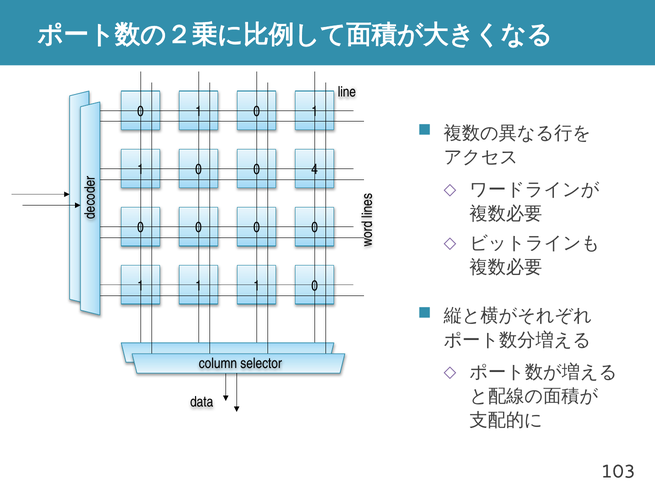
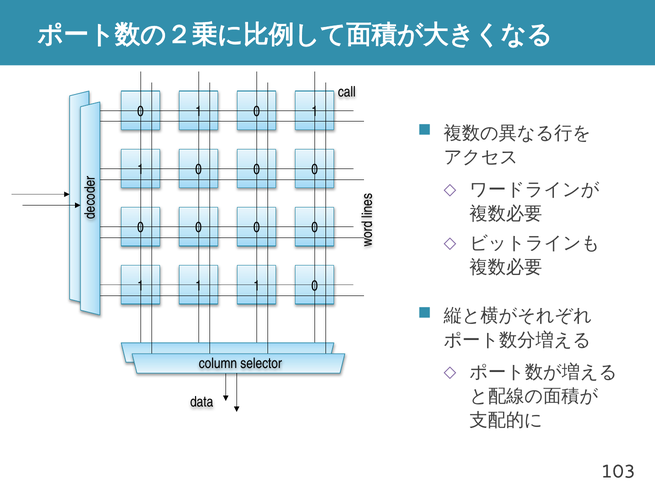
line: line -> call
1 0 0 4: 4 -> 0
